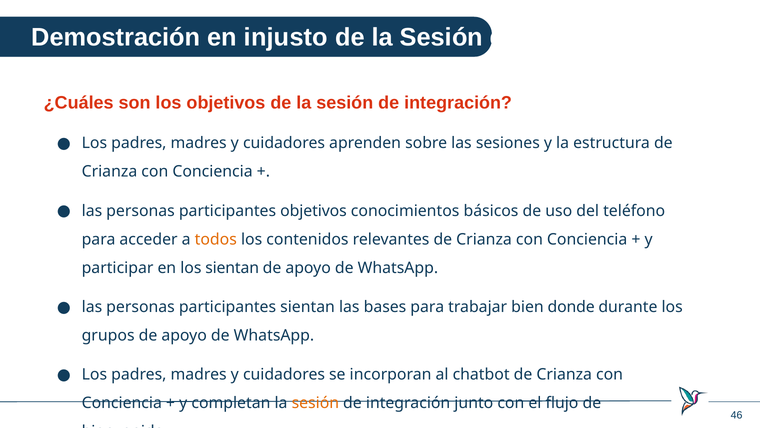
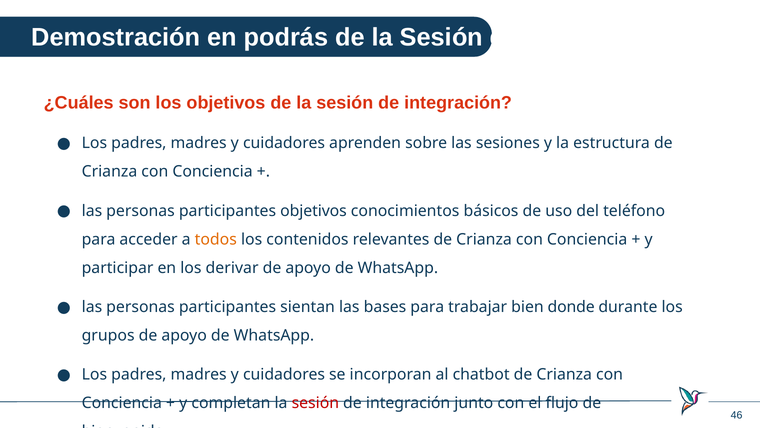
injusto: injusto -> podrás
los sientan: sientan -> derivar
sesión at (315, 403) colour: orange -> red
